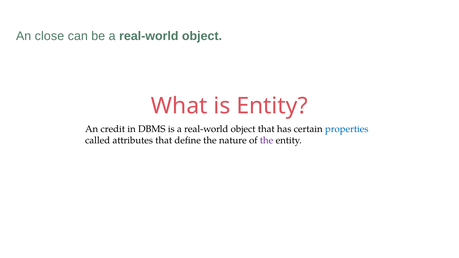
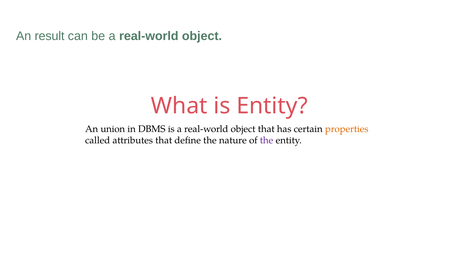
close: close -> result
credit: credit -> union
properties colour: blue -> orange
